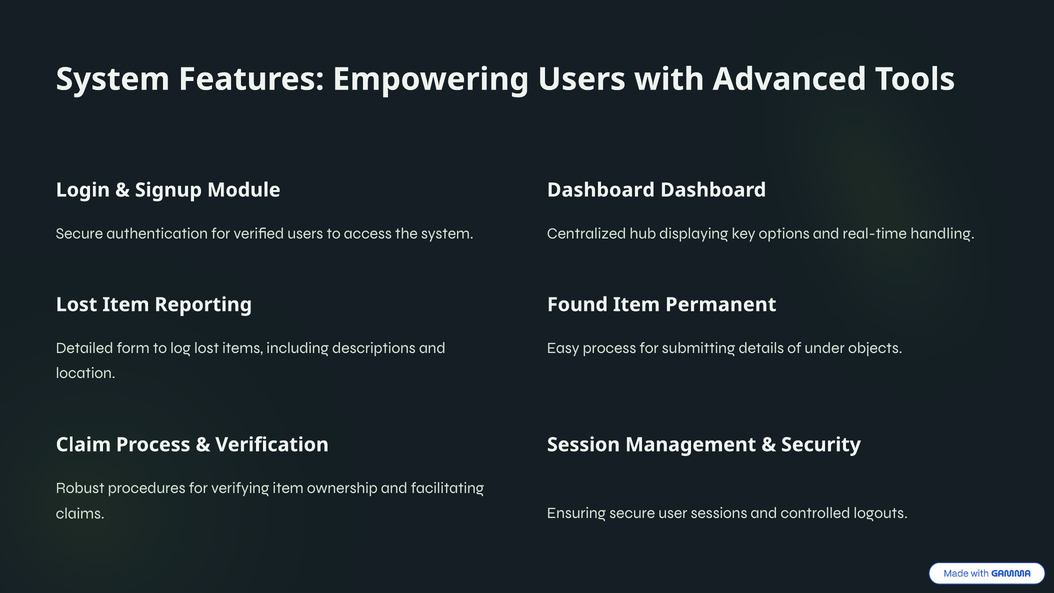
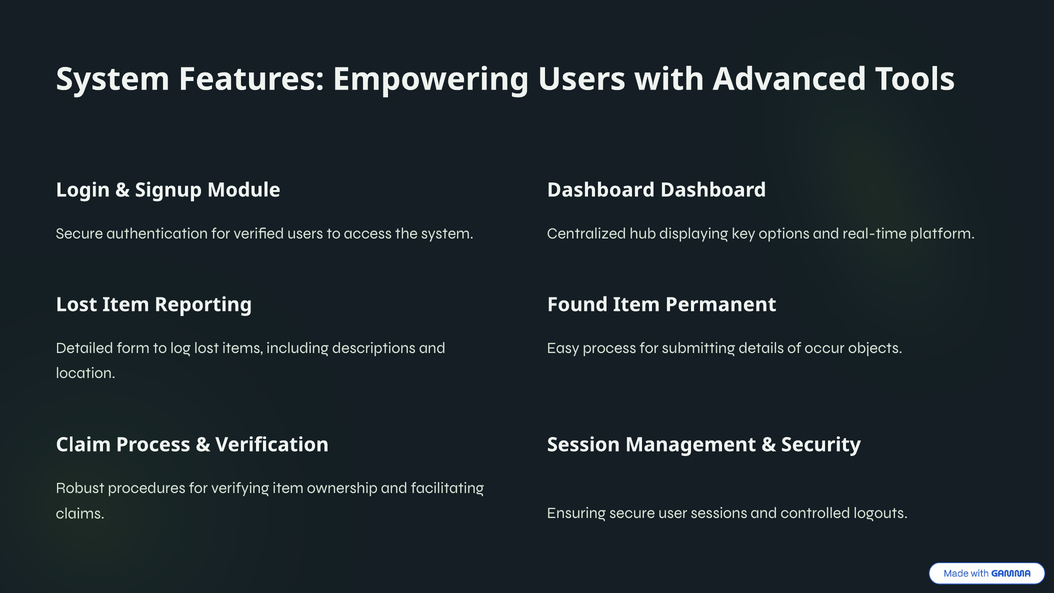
handling: handling -> platform
under: under -> occur
